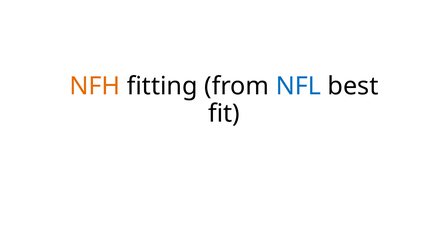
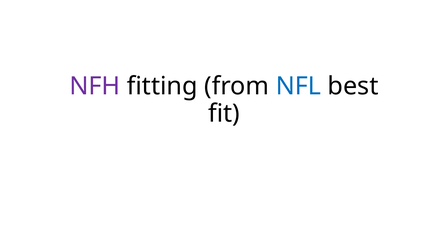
NFH colour: orange -> purple
